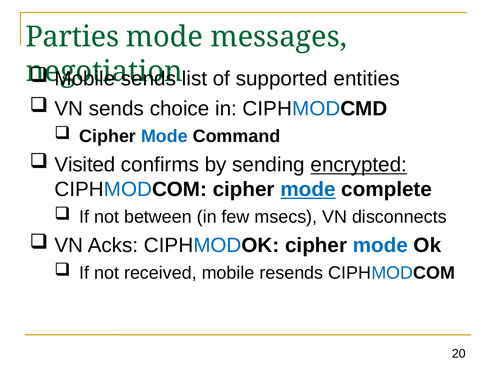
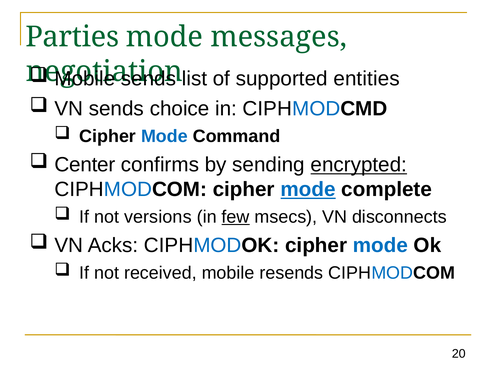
Visited: Visited -> Center
between: between -> versions
few underline: none -> present
